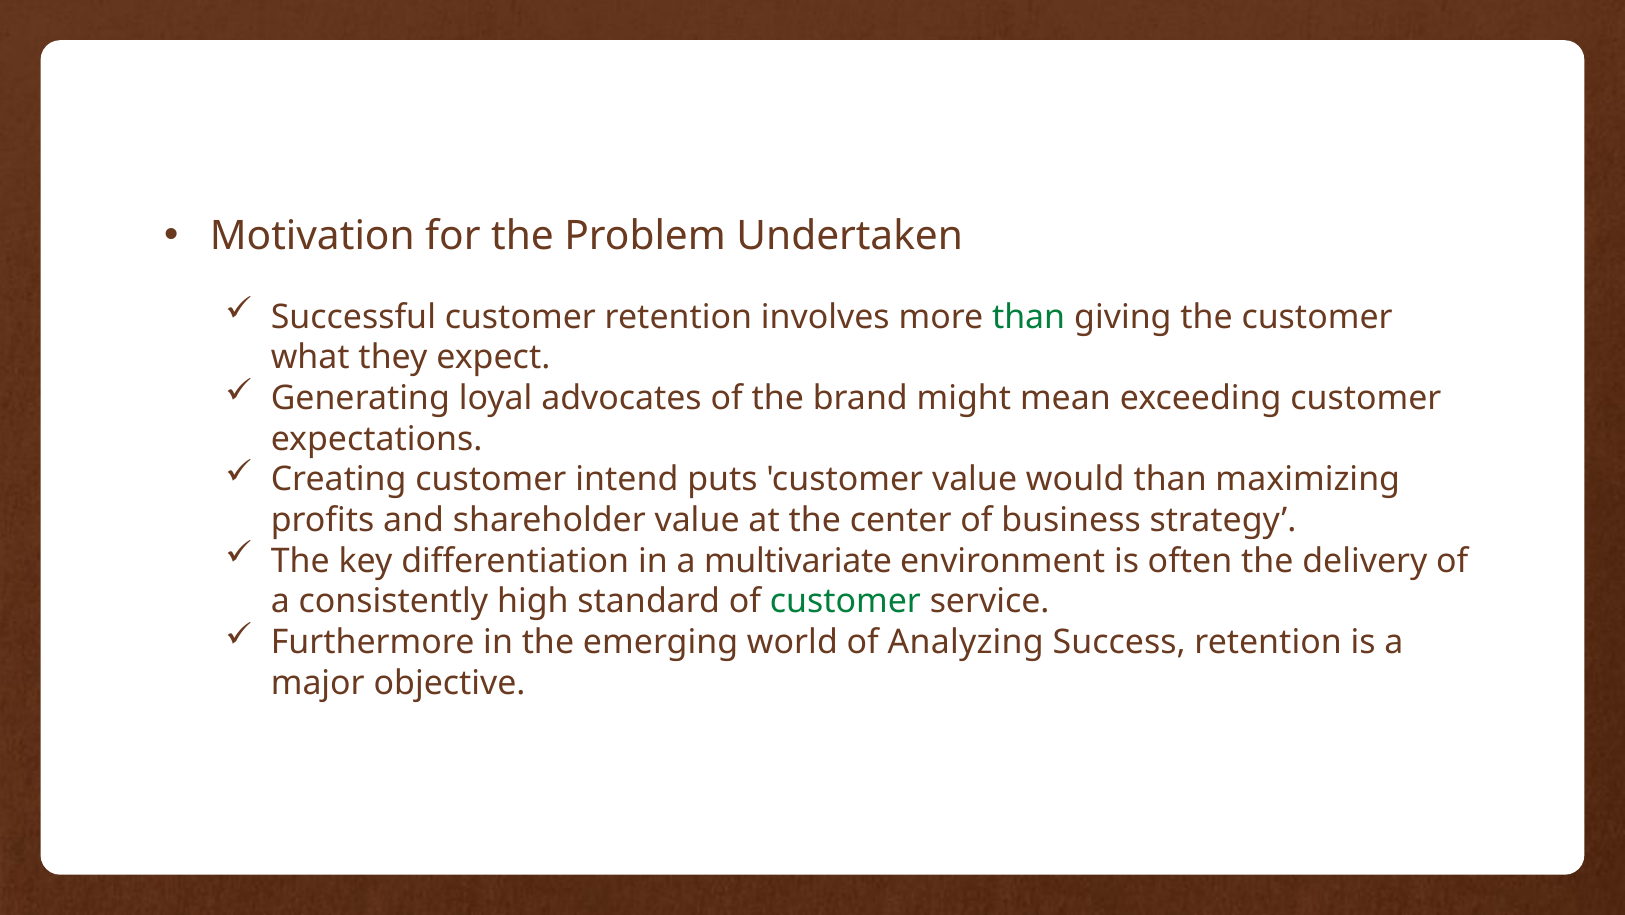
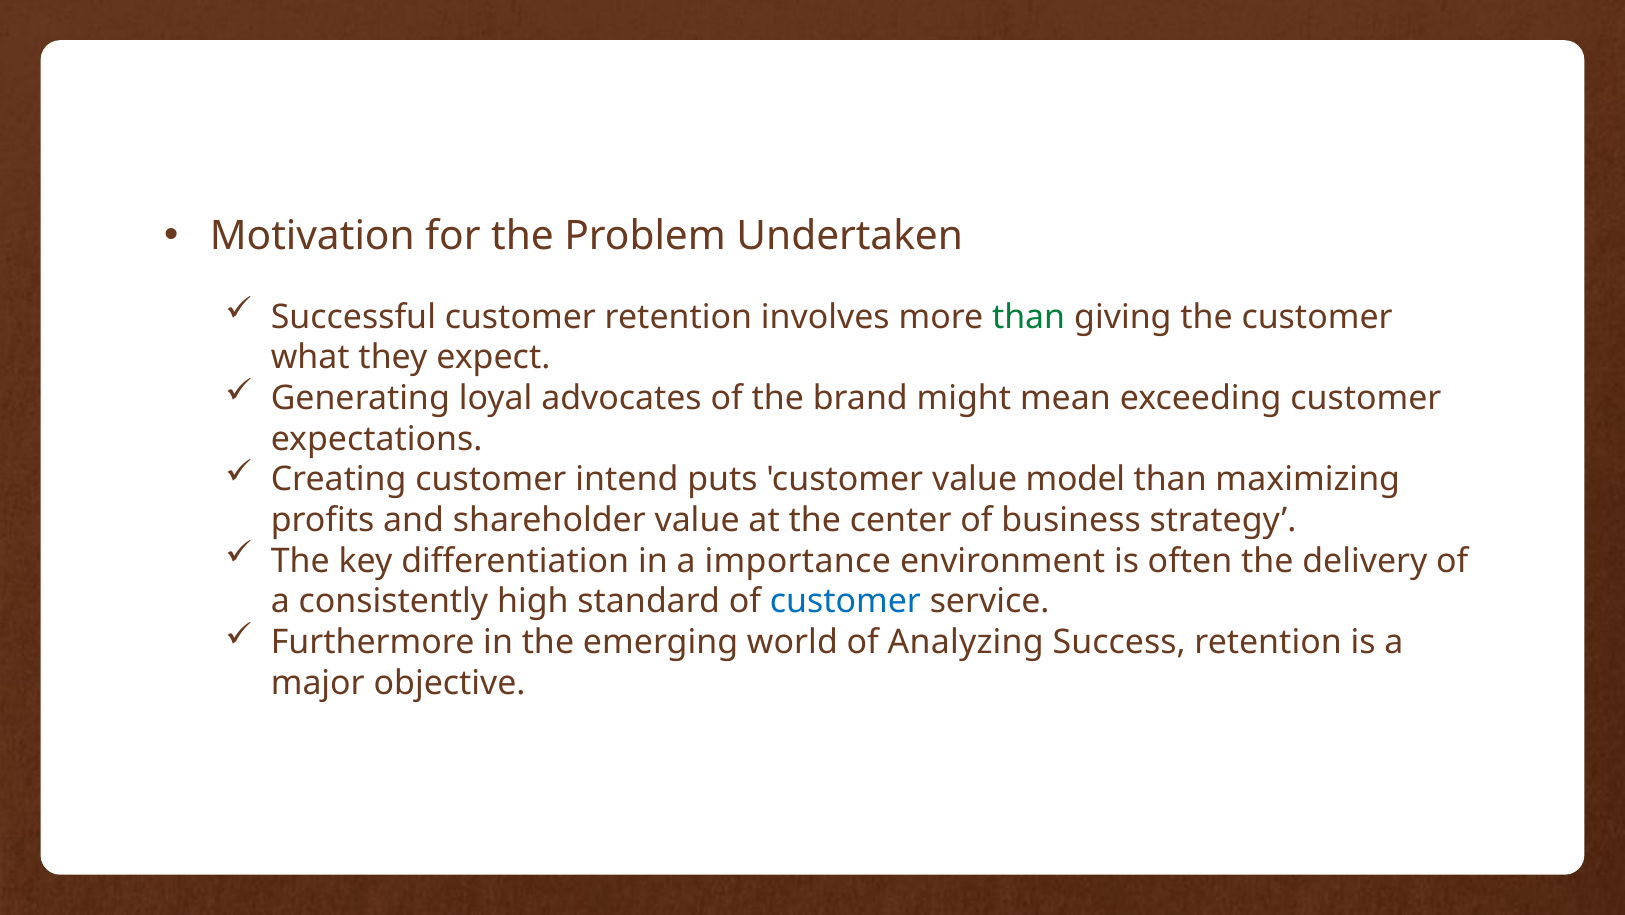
would: would -> model
multivariate: multivariate -> importance
customer at (845, 601) colour: green -> blue
